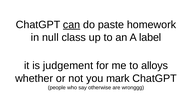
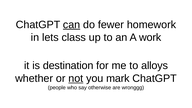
paste: paste -> fewer
null: null -> lets
label: label -> work
judgement: judgement -> destination
not underline: none -> present
